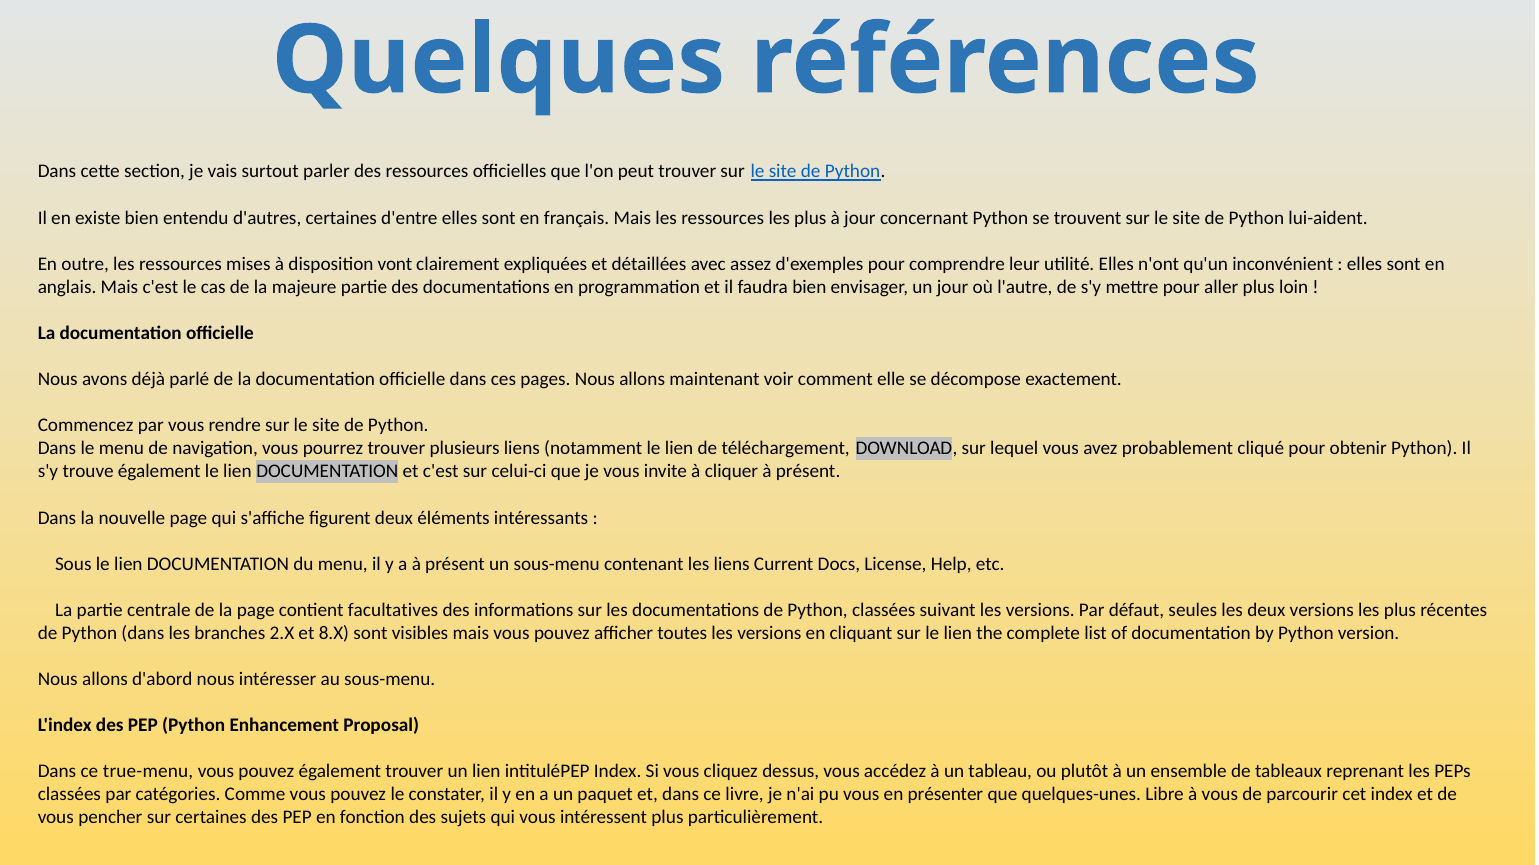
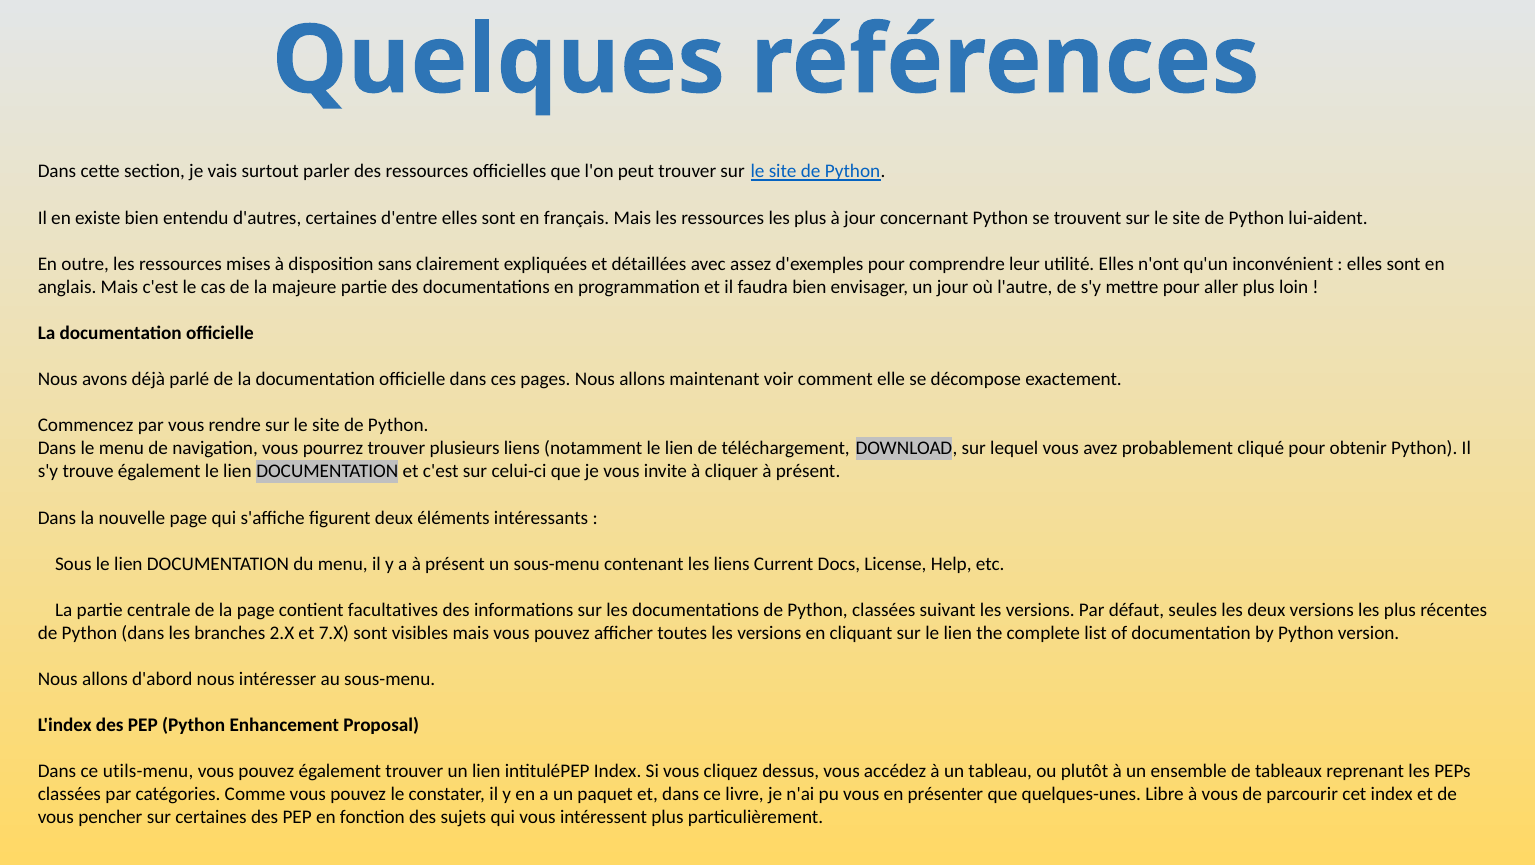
vont: vont -> sans
8.X: 8.X -> 7.X
true-menu: true-menu -> utils-menu
